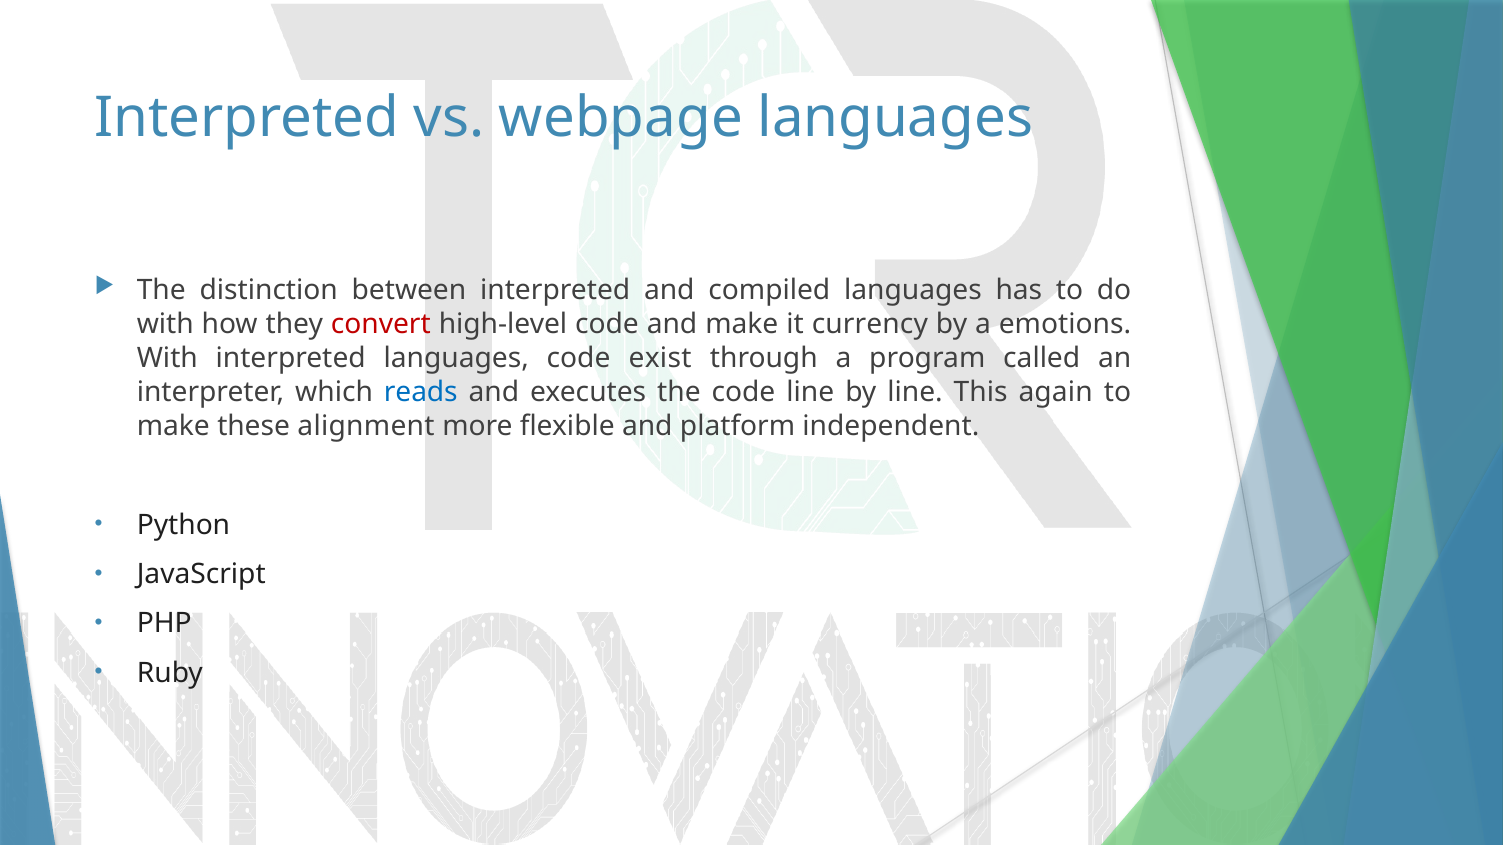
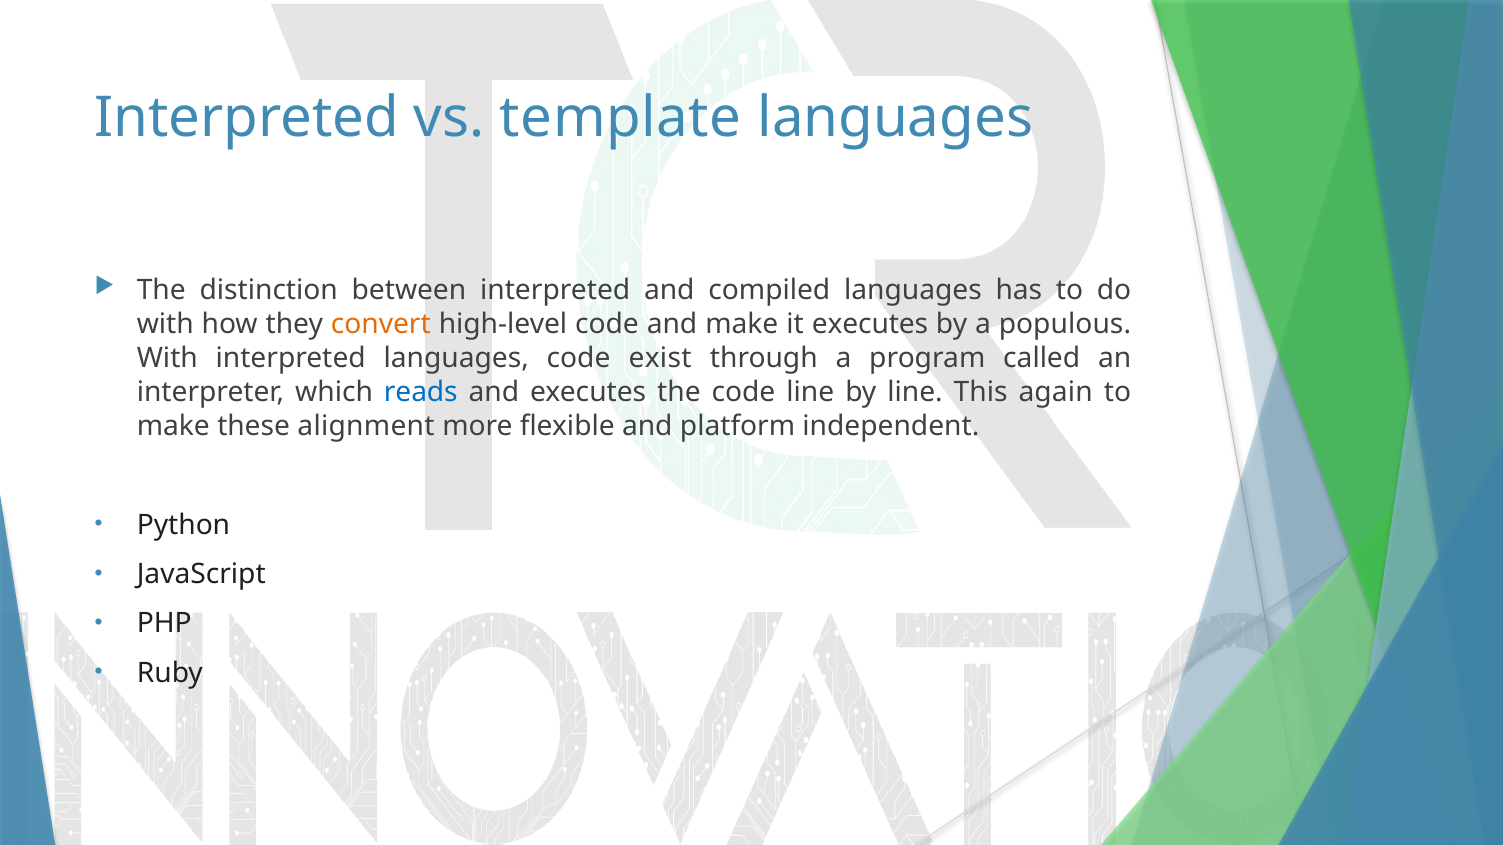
webpage: webpage -> template
convert colour: red -> orange
it currency: currency -> executes
emotions: emotions -> populous
